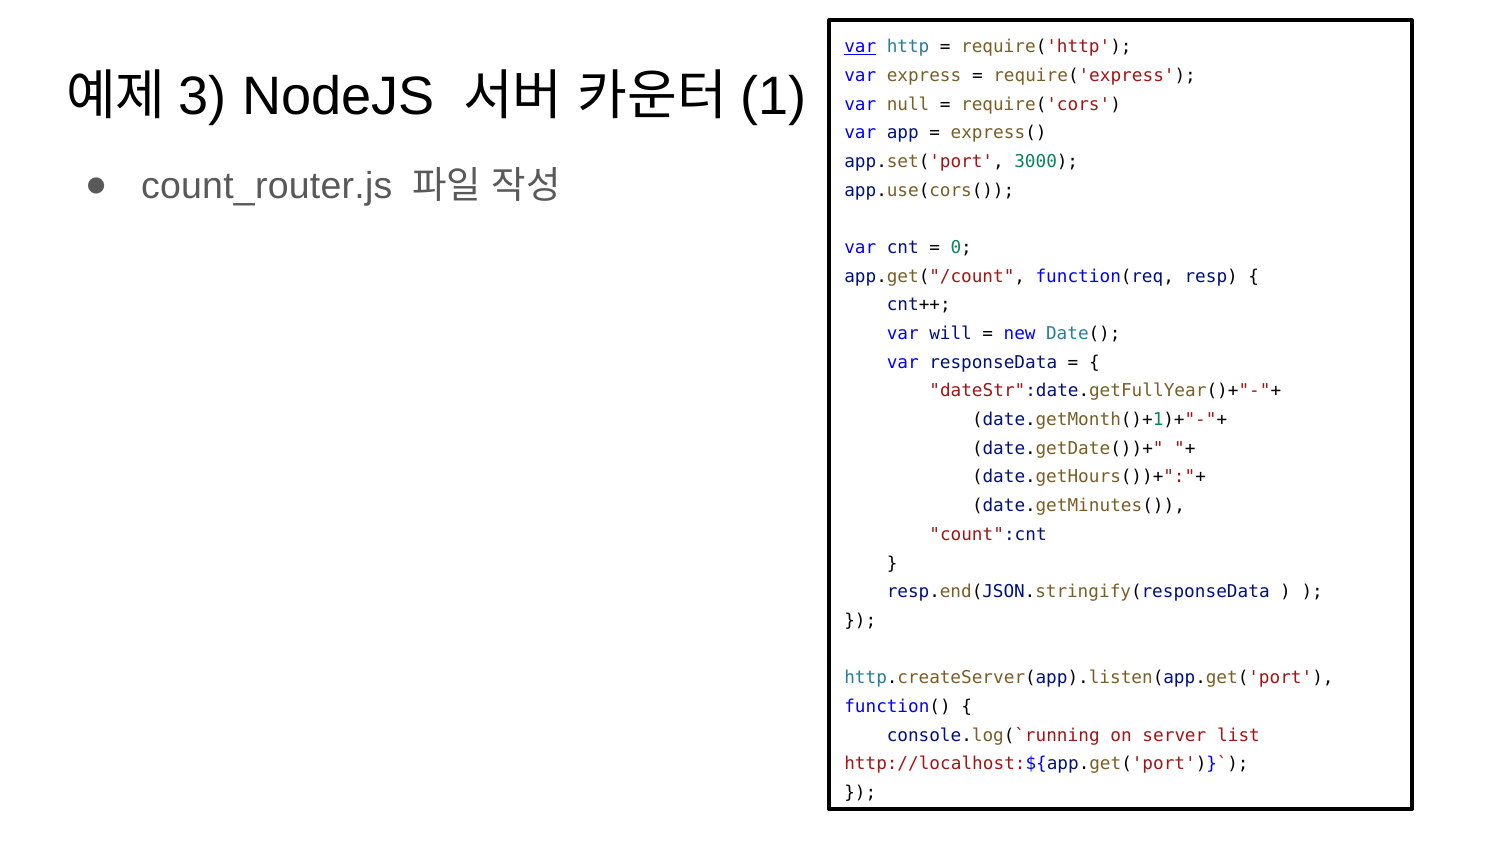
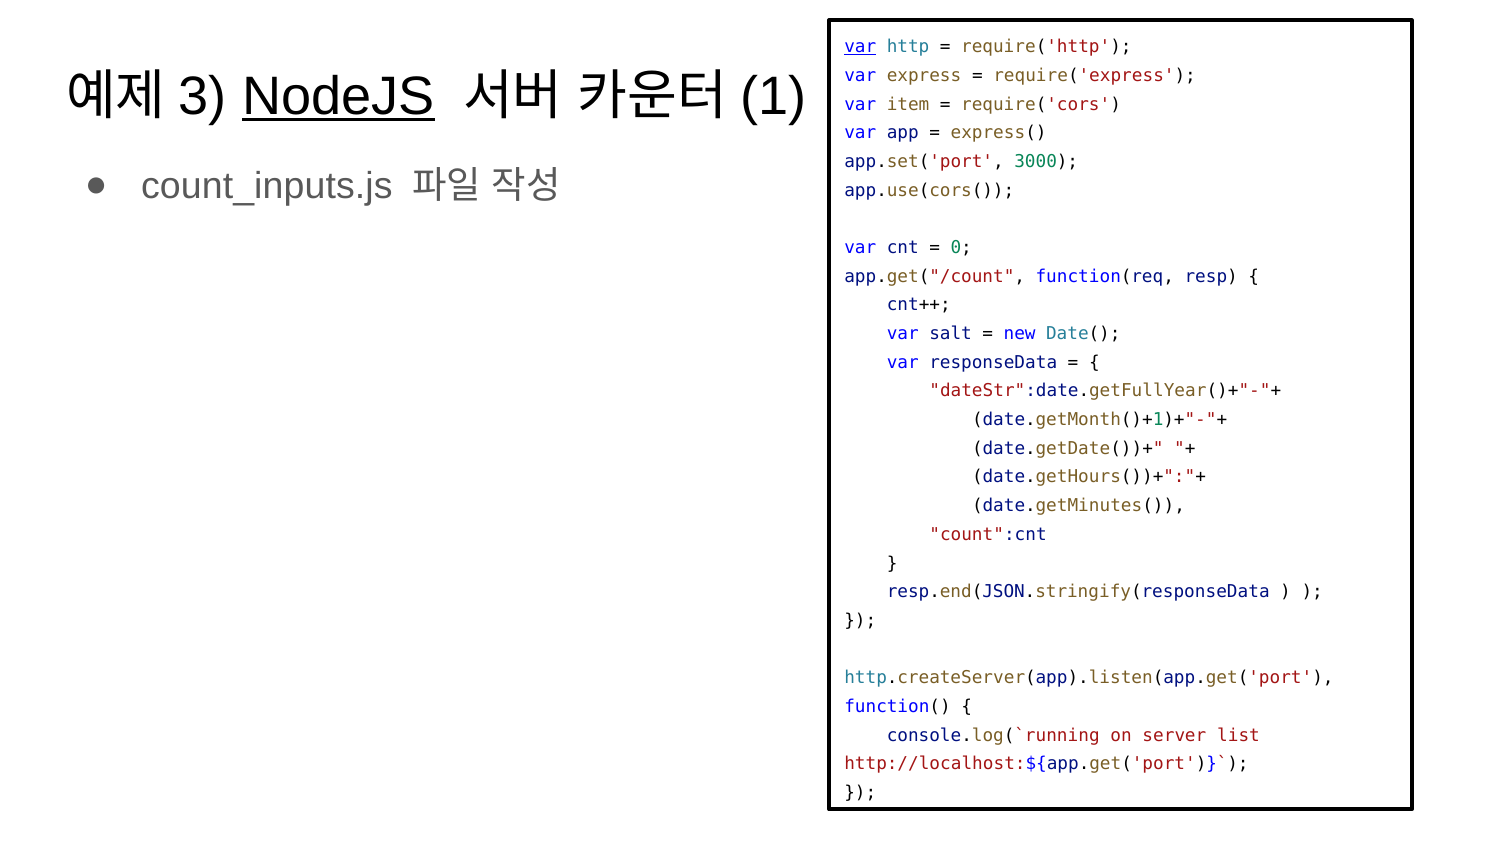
NodeJS underline: none -> present
null: null -> item
count_router.js: count_router.js -> count_inputs.js
will: will -> salt
